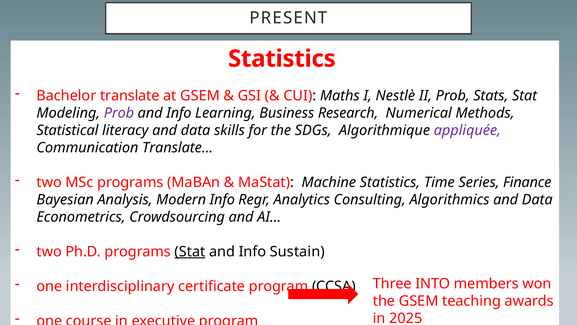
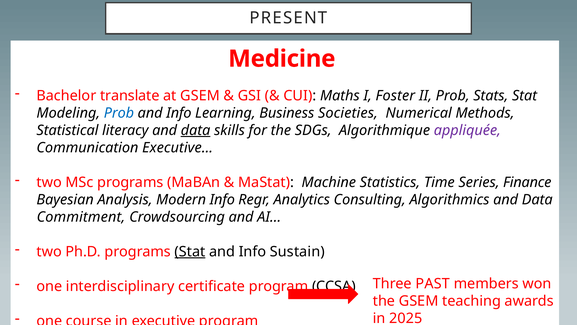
Statistics at (282, 59): Statistics -> Medicine
Nestlè: Nestlè -> Foster
Prob at (119, 113) colour: purple -> blue
Research: Research -> Societies
data at (196, 130) underline: none -> present
Translate…: Translate… -> Executive…
Econometrics: Econometrics -> Commitment
INTO: INTO -> PAST
